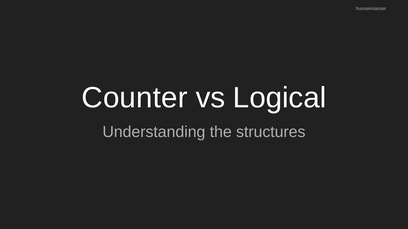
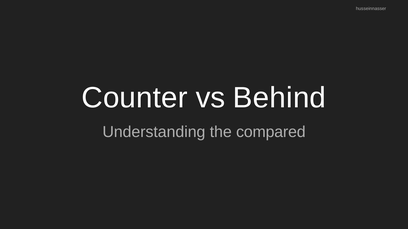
Logical: Logical -> Behind
structures: structures -> compared
